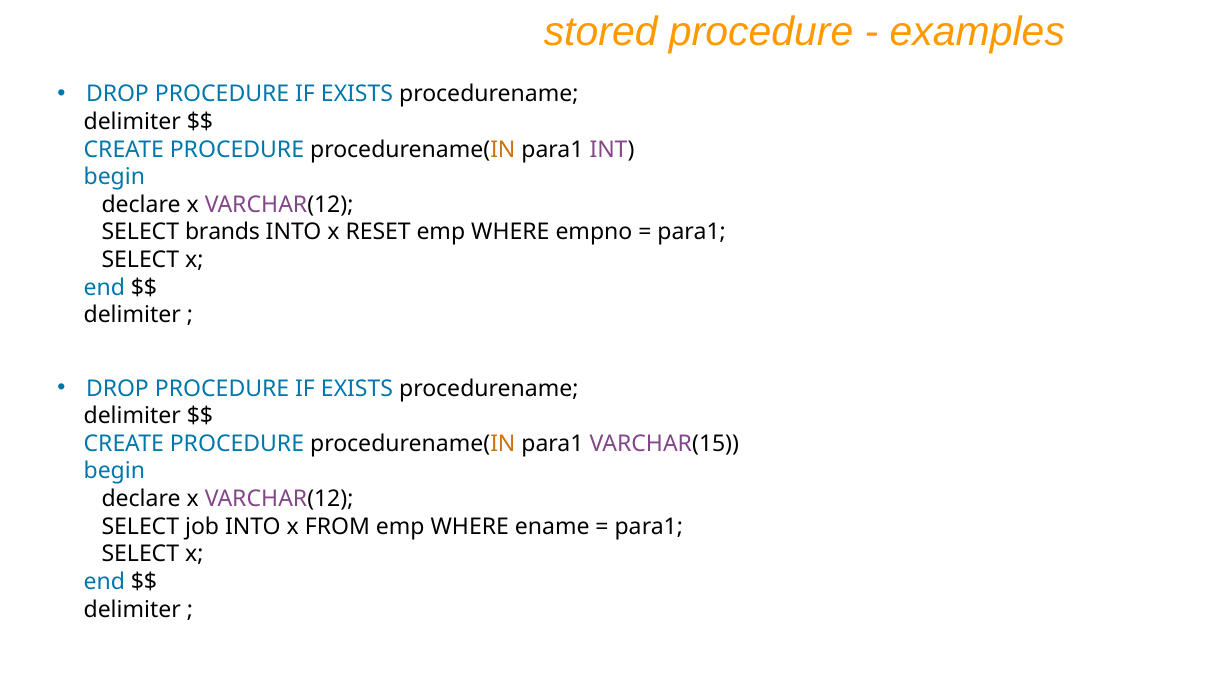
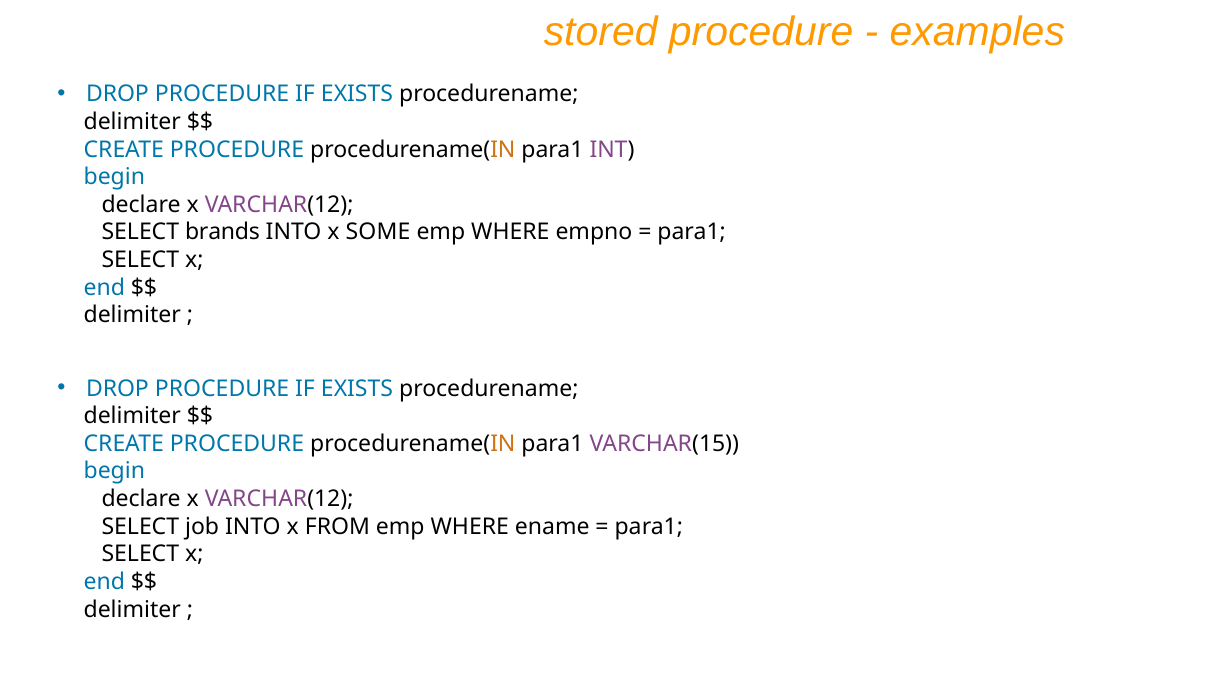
RESET: RESET -> SOME
